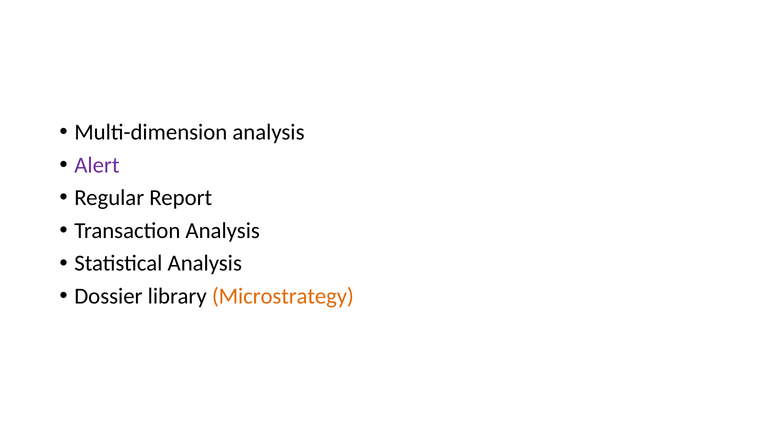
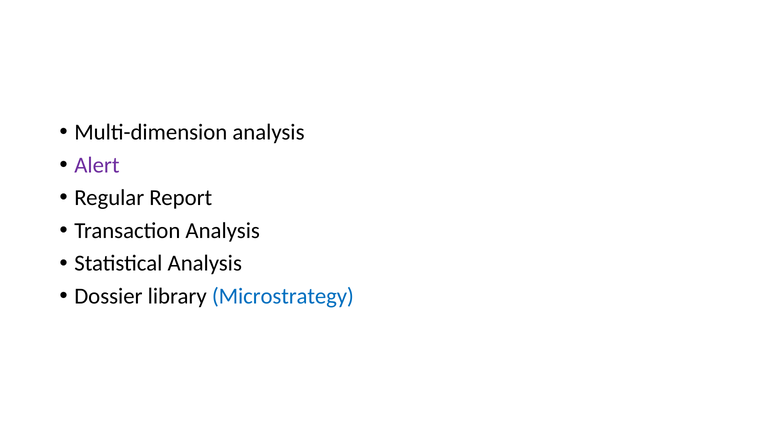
Microstrategy colour: orange -> blue
